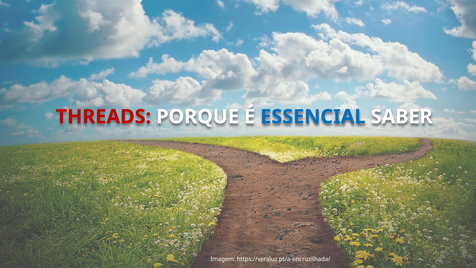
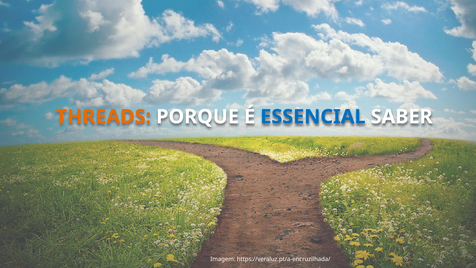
THREADS colour: red -> orange
